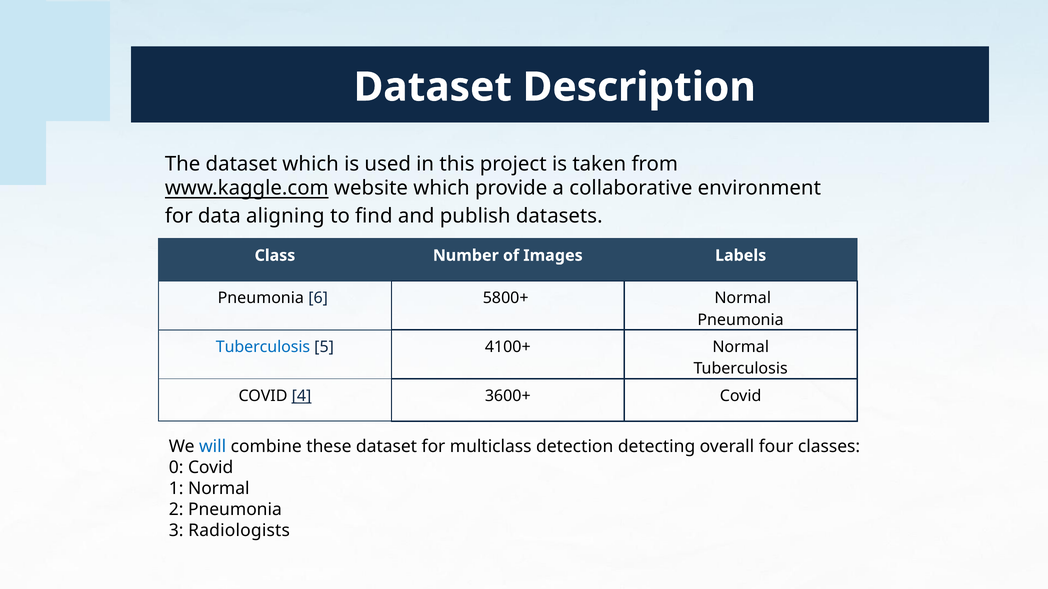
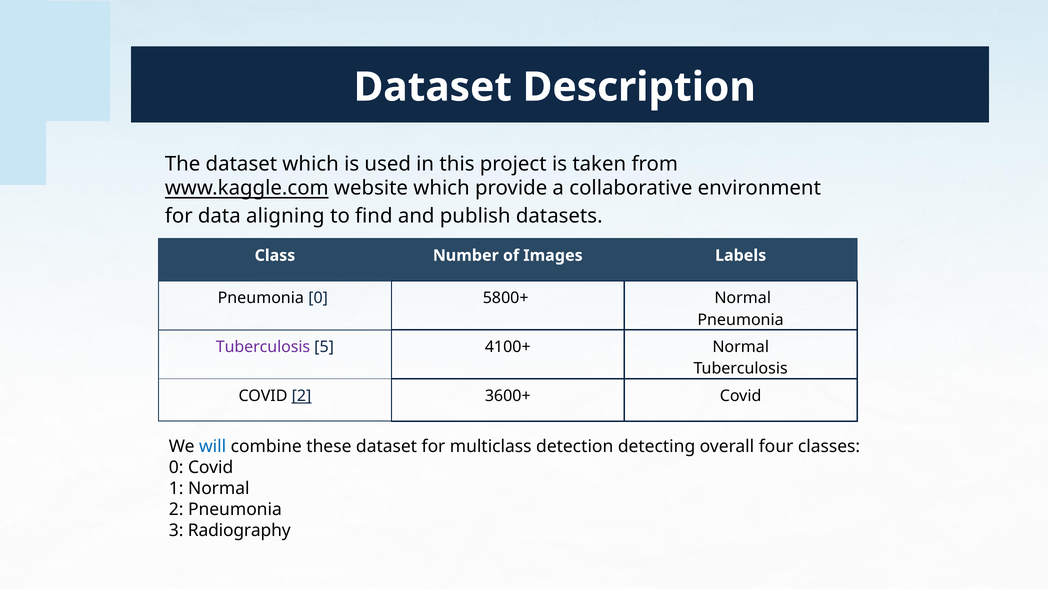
Pneumonia 6: 6 -> 0
Tuberculosis at (263, 347) colour: blue -> purple
COVID 4: 4 -> 2
Radiologists: Radiologists -> Radiography
